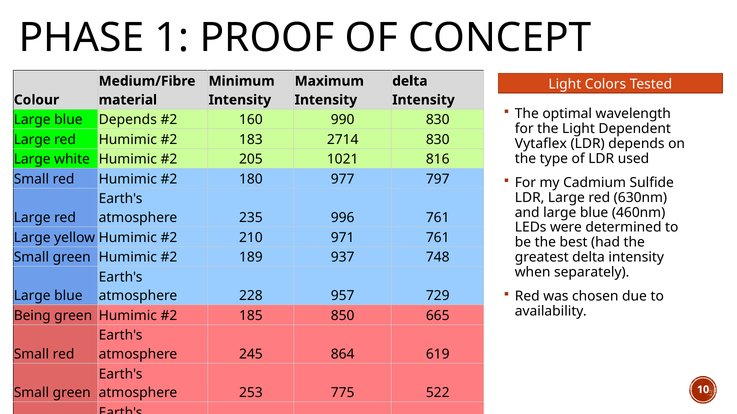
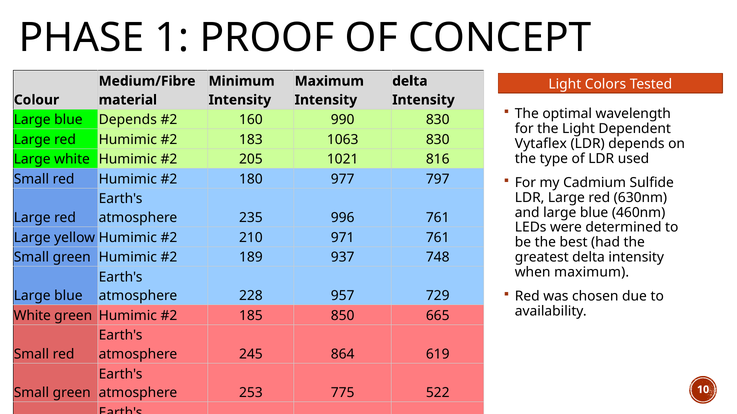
2714: 2714 -> 1063
when separately: separately -> maximum
Being at (32, 316): Being -> White
